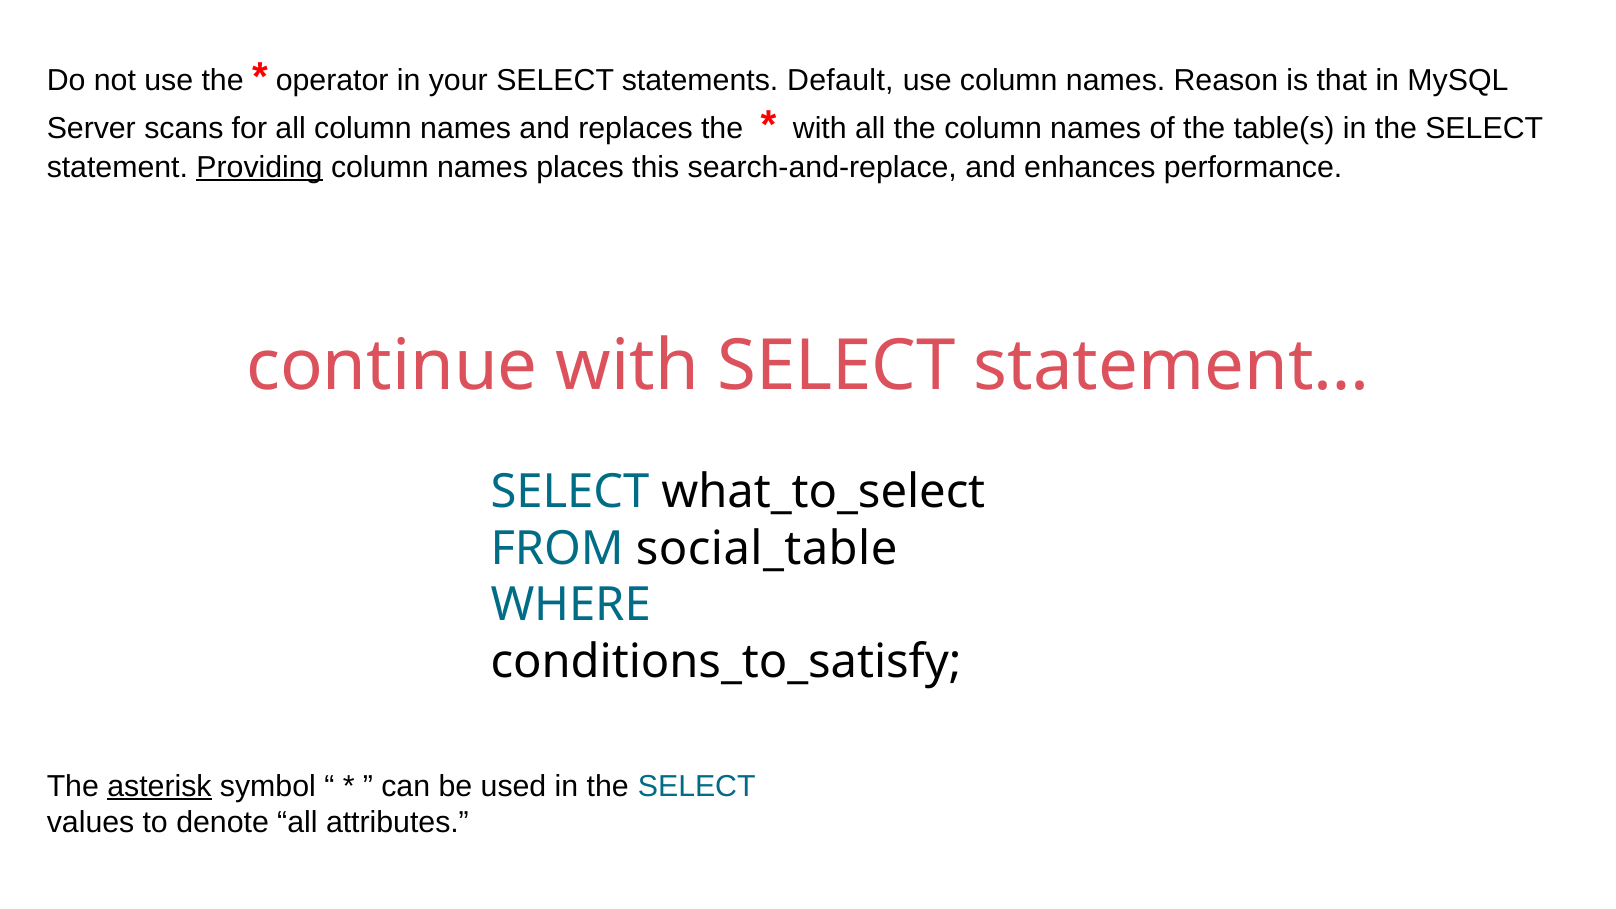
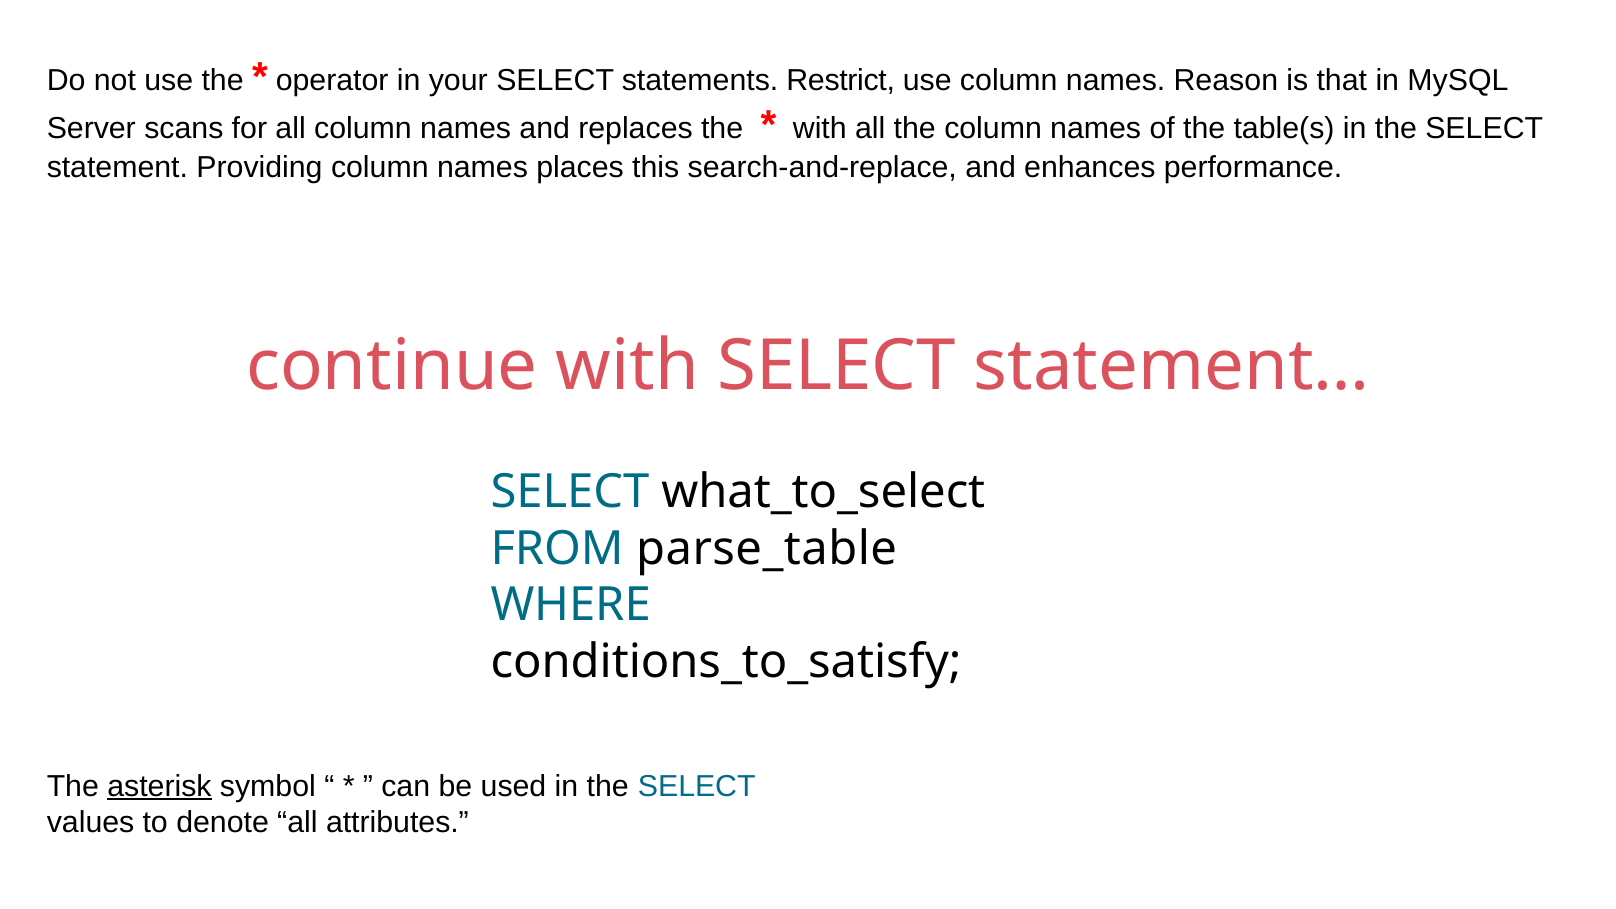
Default: Default -> Restrict
Providing underline: present -> none
social_table: social_table -> parse_table
